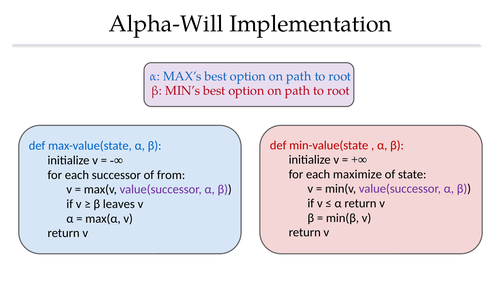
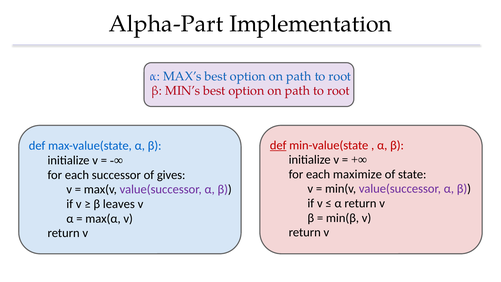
Alpha-Will: Alpha-Will -> Alpha-Part
def at (278, 145) underline: none -> present
from: from -> gives
